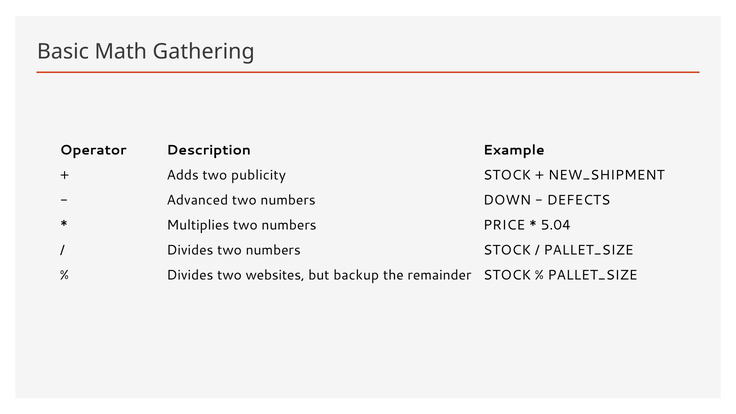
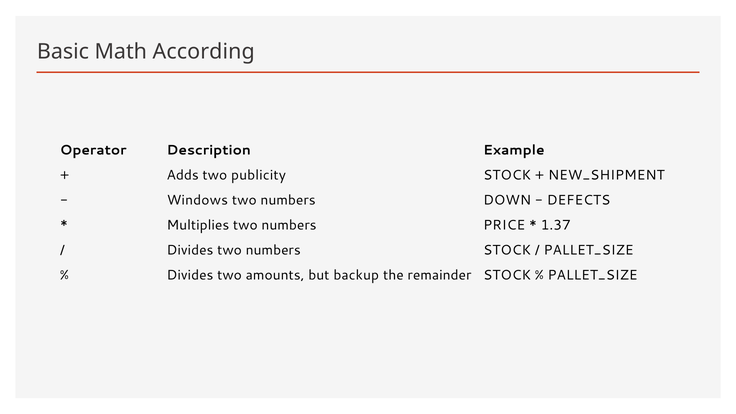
Gathering: Gathering -> According
Advanced: Advanced -> Windows
5.04: 5.04 -> 1.37
websites: websites -> amounts
